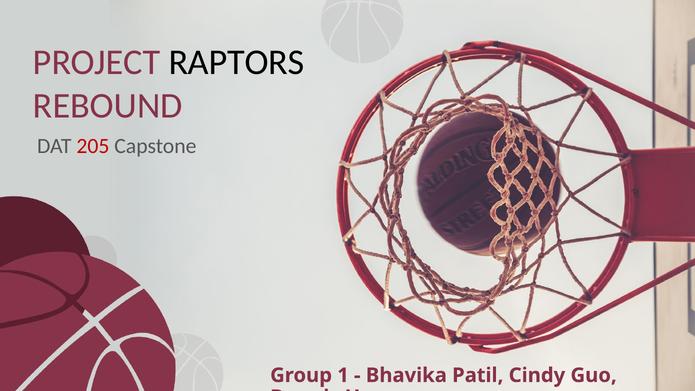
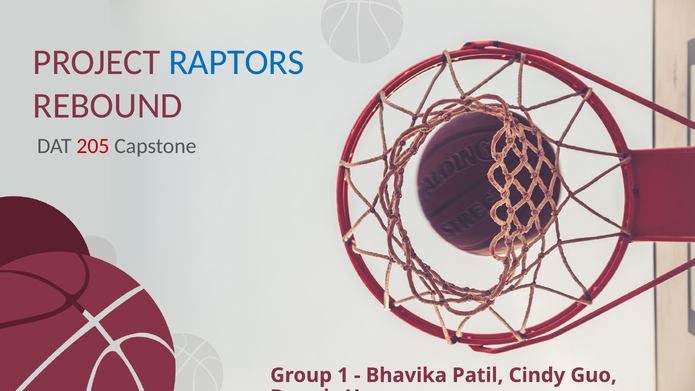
RAPTORS colour: black -> blue
